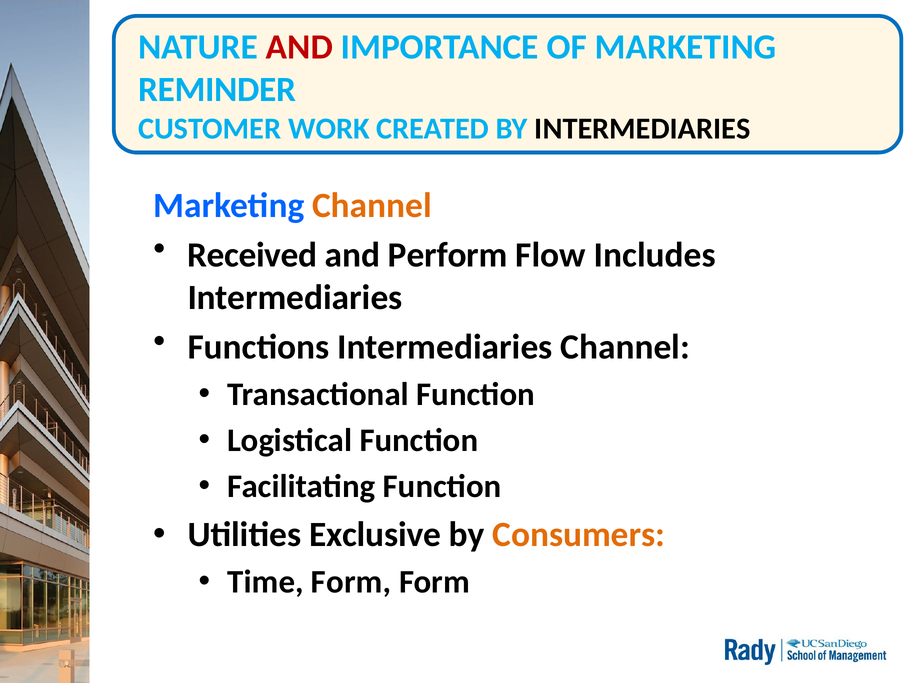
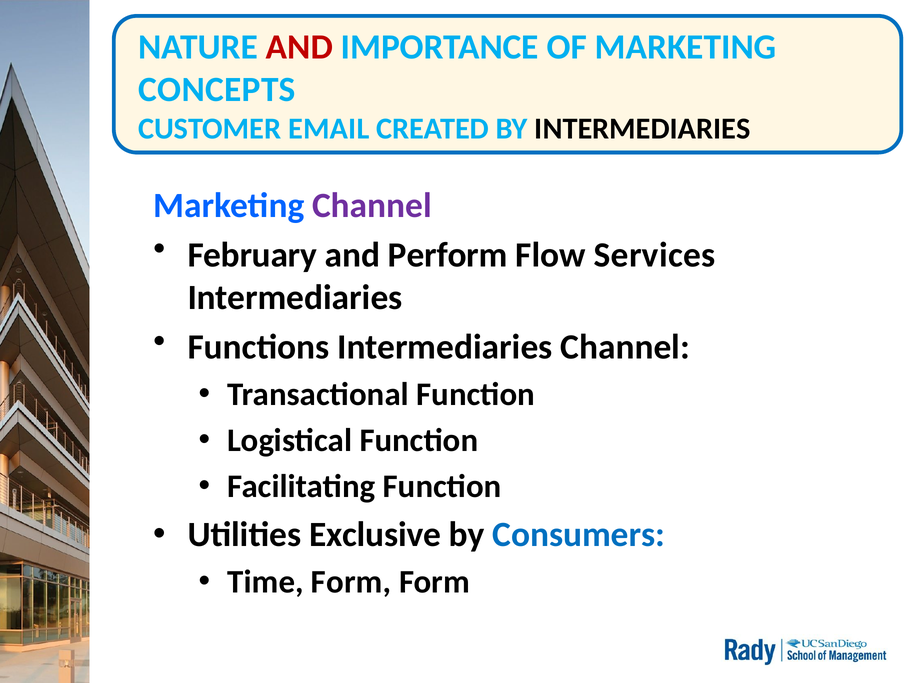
REMINDER: REMINDER -> CONCEPTS
WORK: WORK -> EMAIL
Channel at (372, 205) colour: orange -> purple
Received: Received -> February
Includes: Includes -> Services
Consumers colour: orange -> blue
